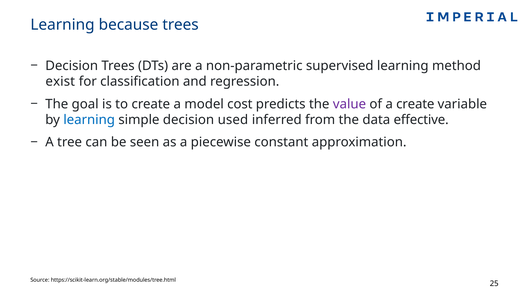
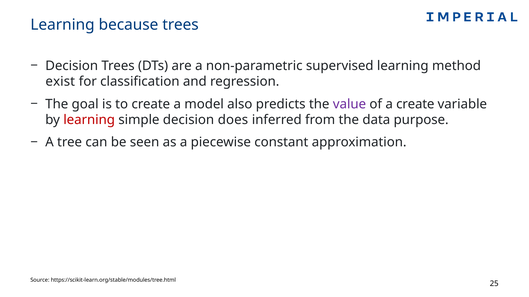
cost: cost -> also
learning at (89, 120) colour: blue -> red
used: used -> does
effective: effective -> purpose
